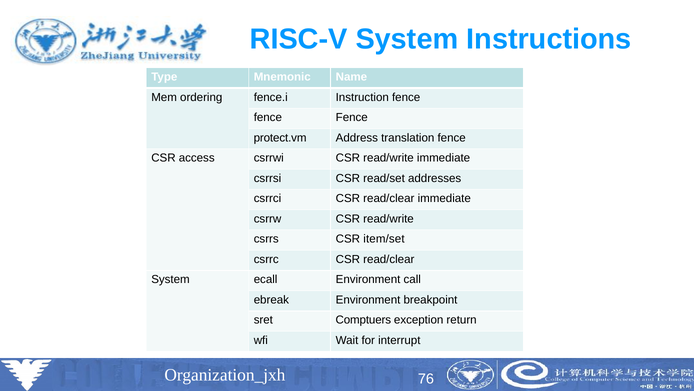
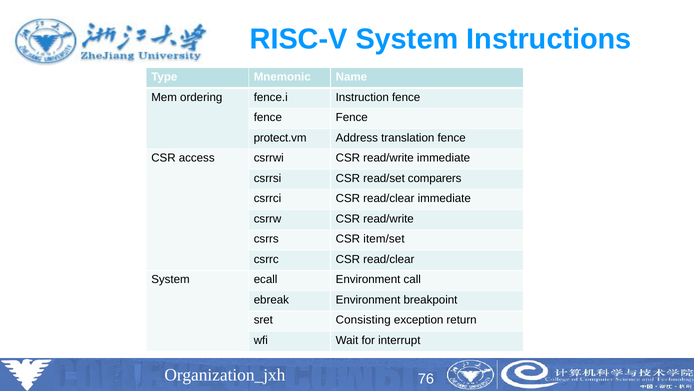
addresses: addresses -> comparers
Comptuers: Comptuers -> Consisting
